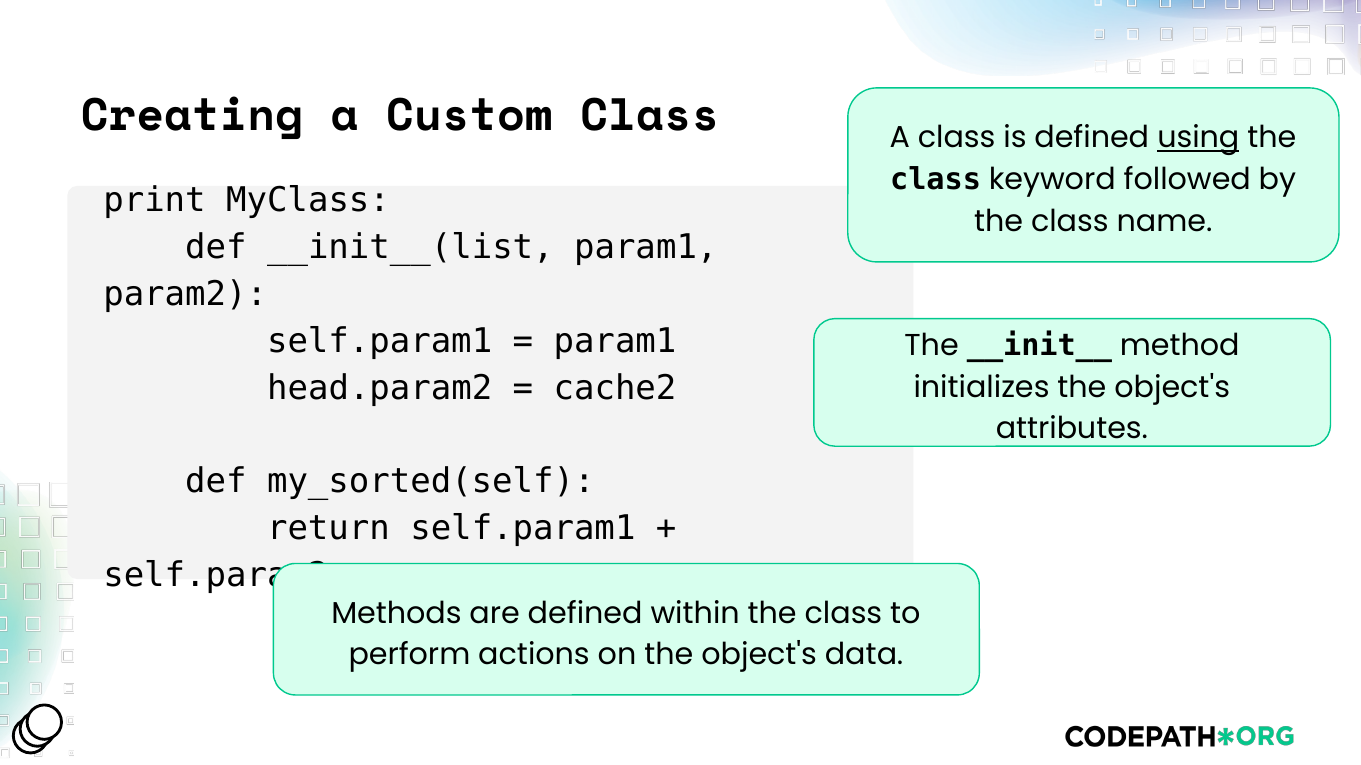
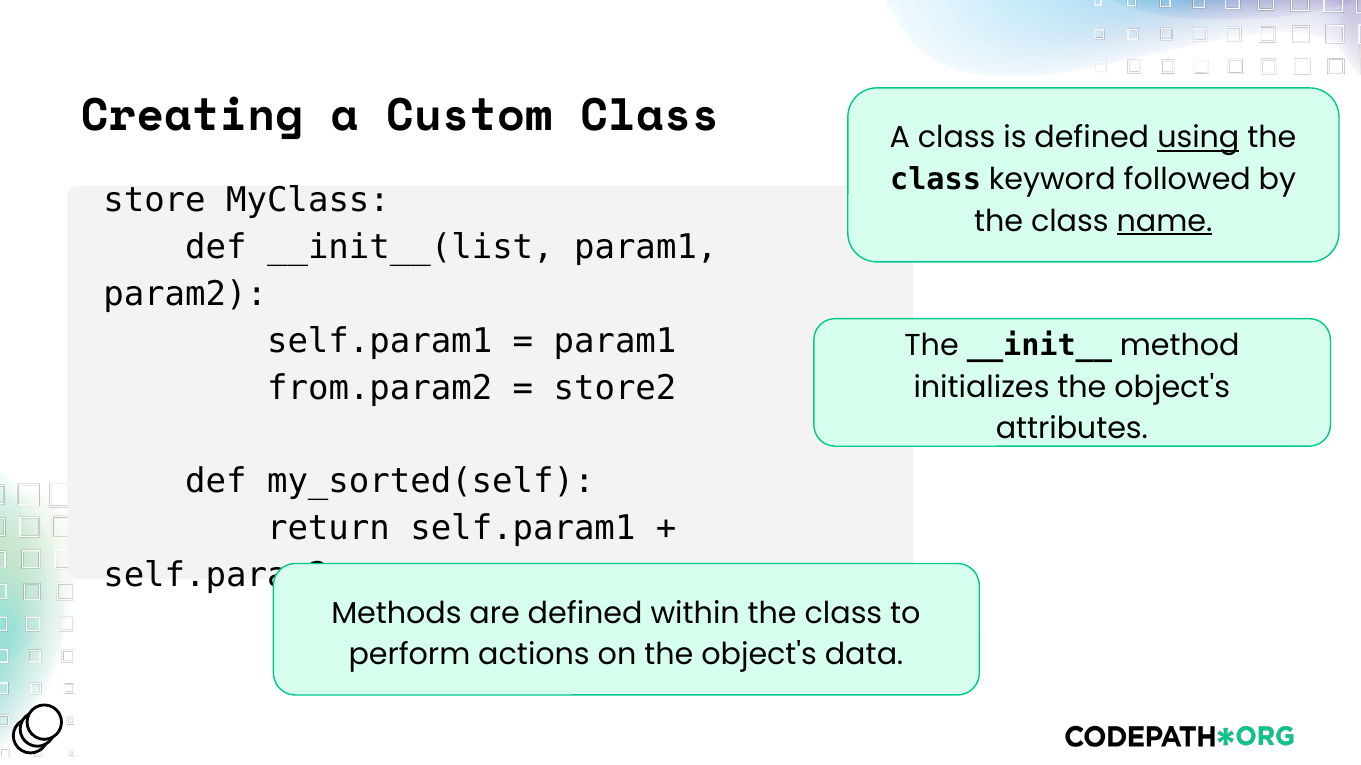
print: print -> store
name underline: none -> present
head.param2: head.param2 -> from.param2
cache2: cache2 -> store2
